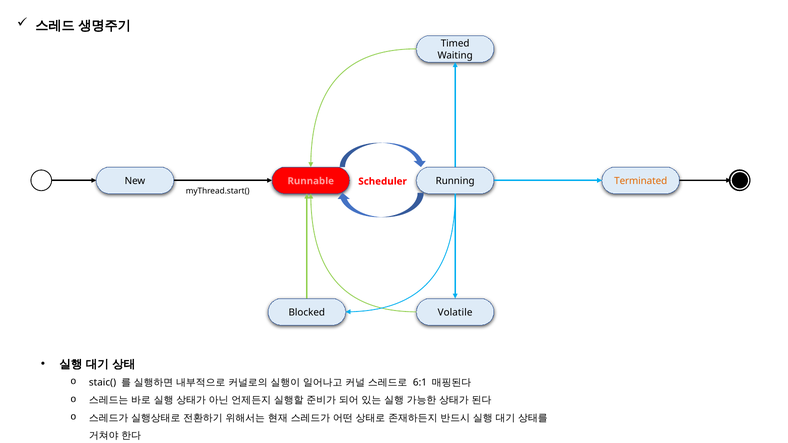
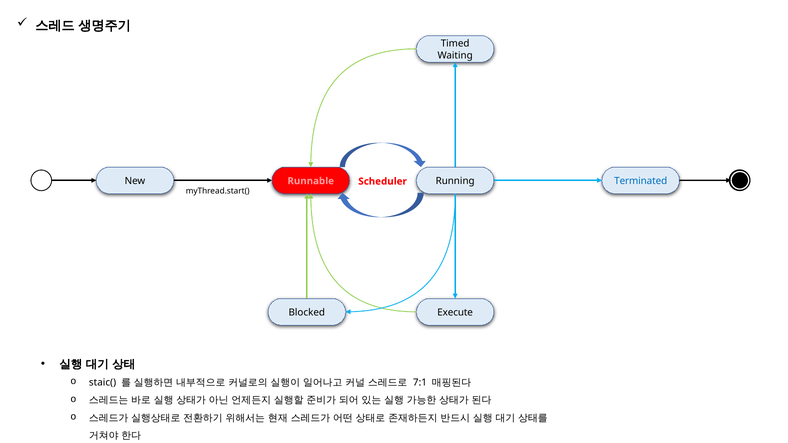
Terminated colour: orange -> blue
Volatile: Volatile -> Execute
6:1: 6:1 -> 7:1
